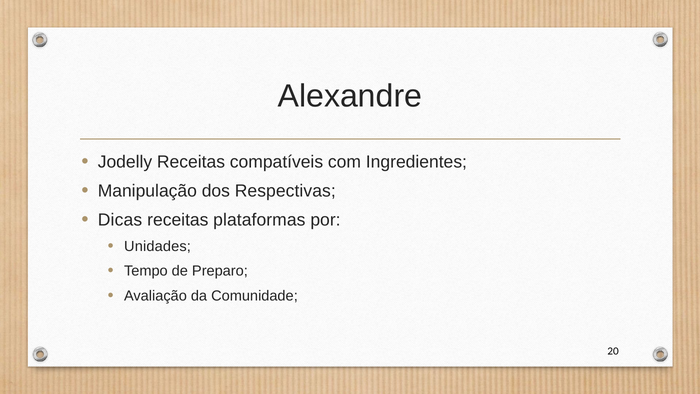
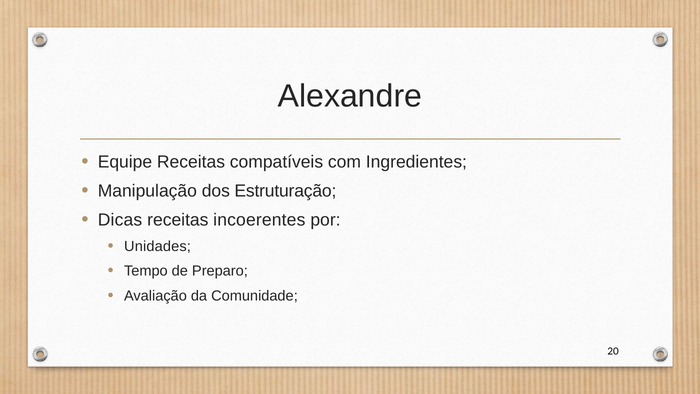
Jodelly: Jodelly -> Equipe
Respectivas: Respectivas -> Estruturação
plataformas: plataformas -> incoerentes
